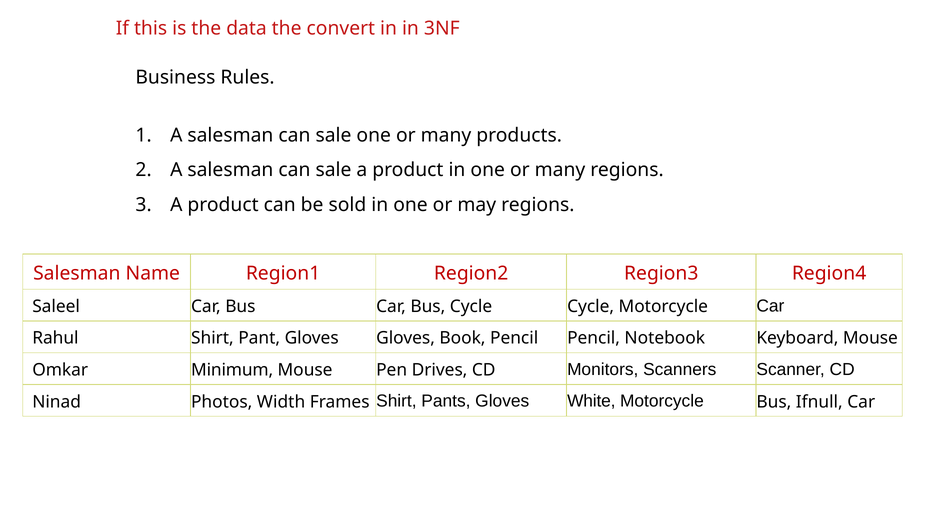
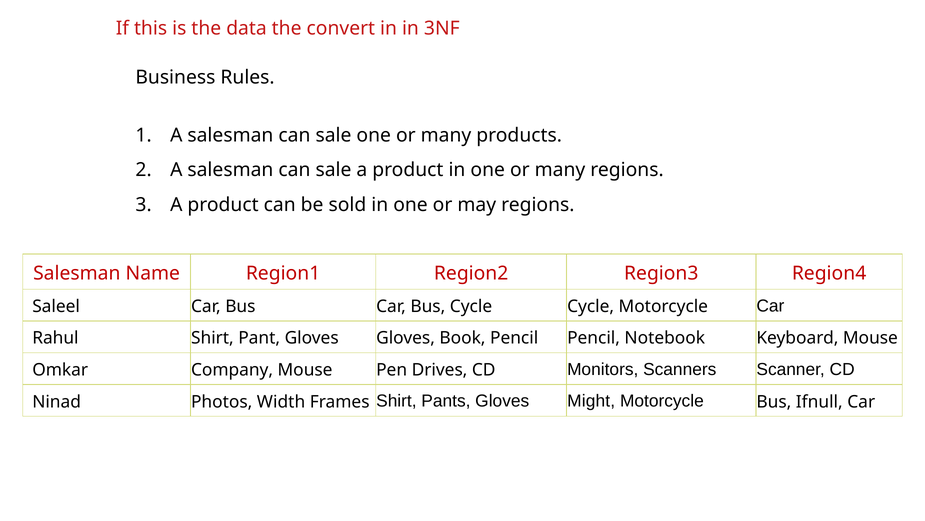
Minimum: Minimum -> Company
White: White -> Might
